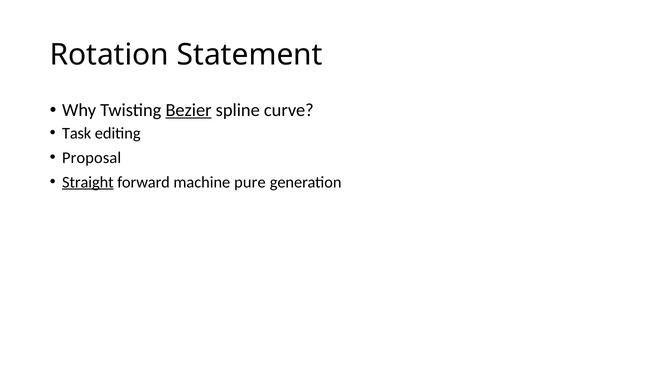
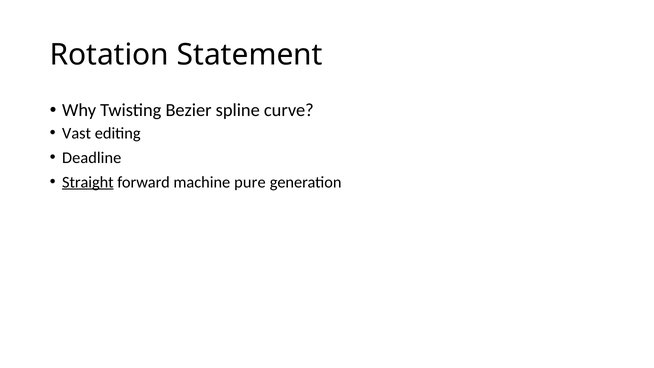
Bezier underline: present -> none
Task: Task -> Vast
Proposal: Proposal -> Deadline
